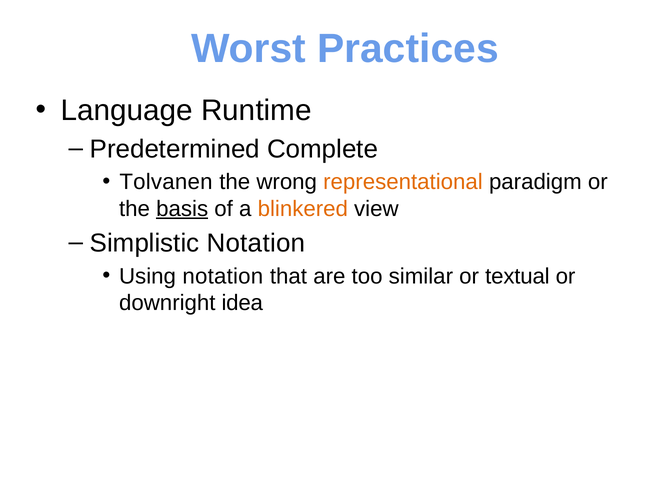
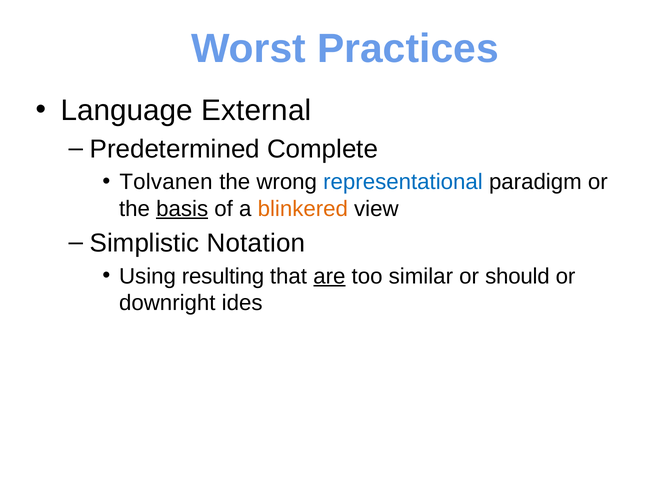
Runtime: Runtime -> External
representational colour: orange -> blue
Using notation: notation -> resulting
are underline: none -> present
textual: textual -> should
idea: idea -> ides
